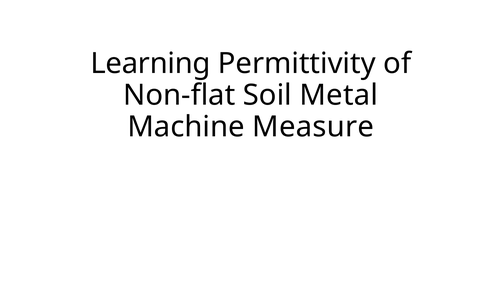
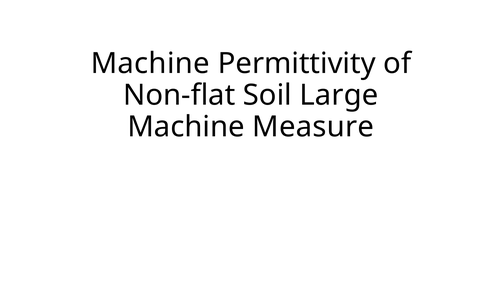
Learning at (151, 64): Learning -> Machine
Metal: Metal -> Large
